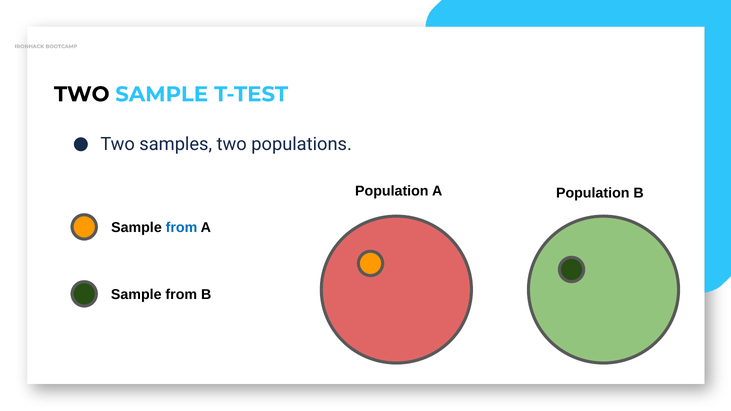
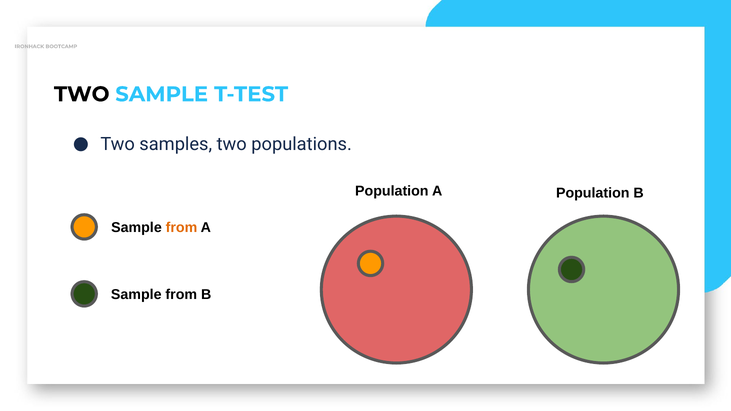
from at (181, 228) colour: blue -> orange
